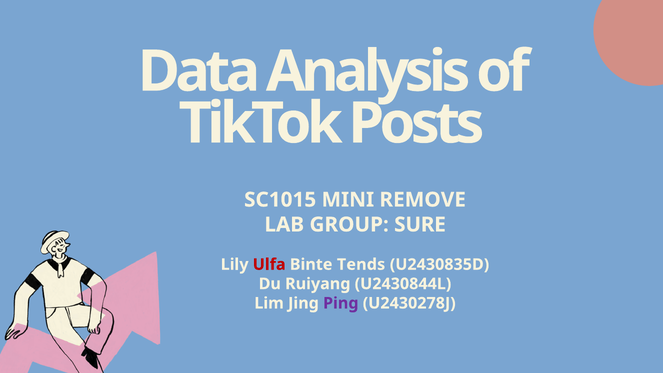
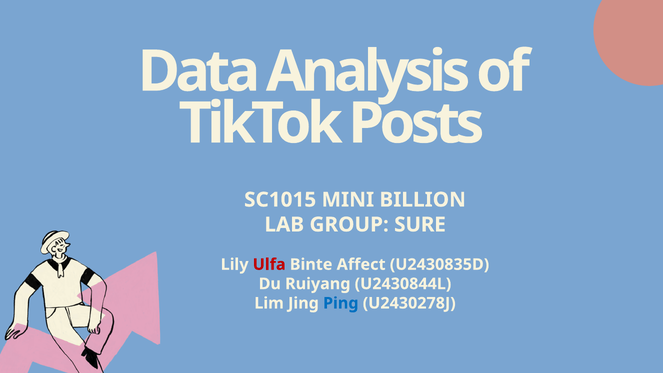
REMOVE: REMOVE -> BILLION
Tends: Tends -> Affect
Ping colour: purple -> blue
